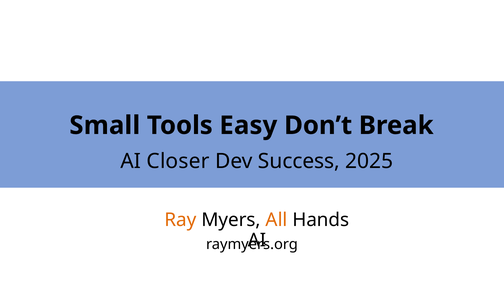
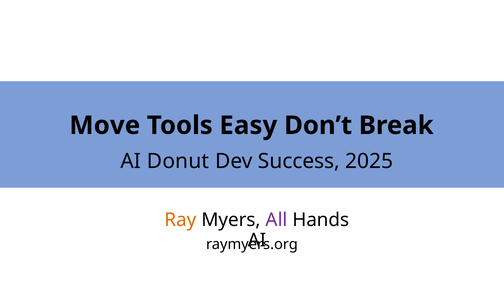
Small: Small -> Move
Closer: Closer -> Donut
All colour: orange -> purple
